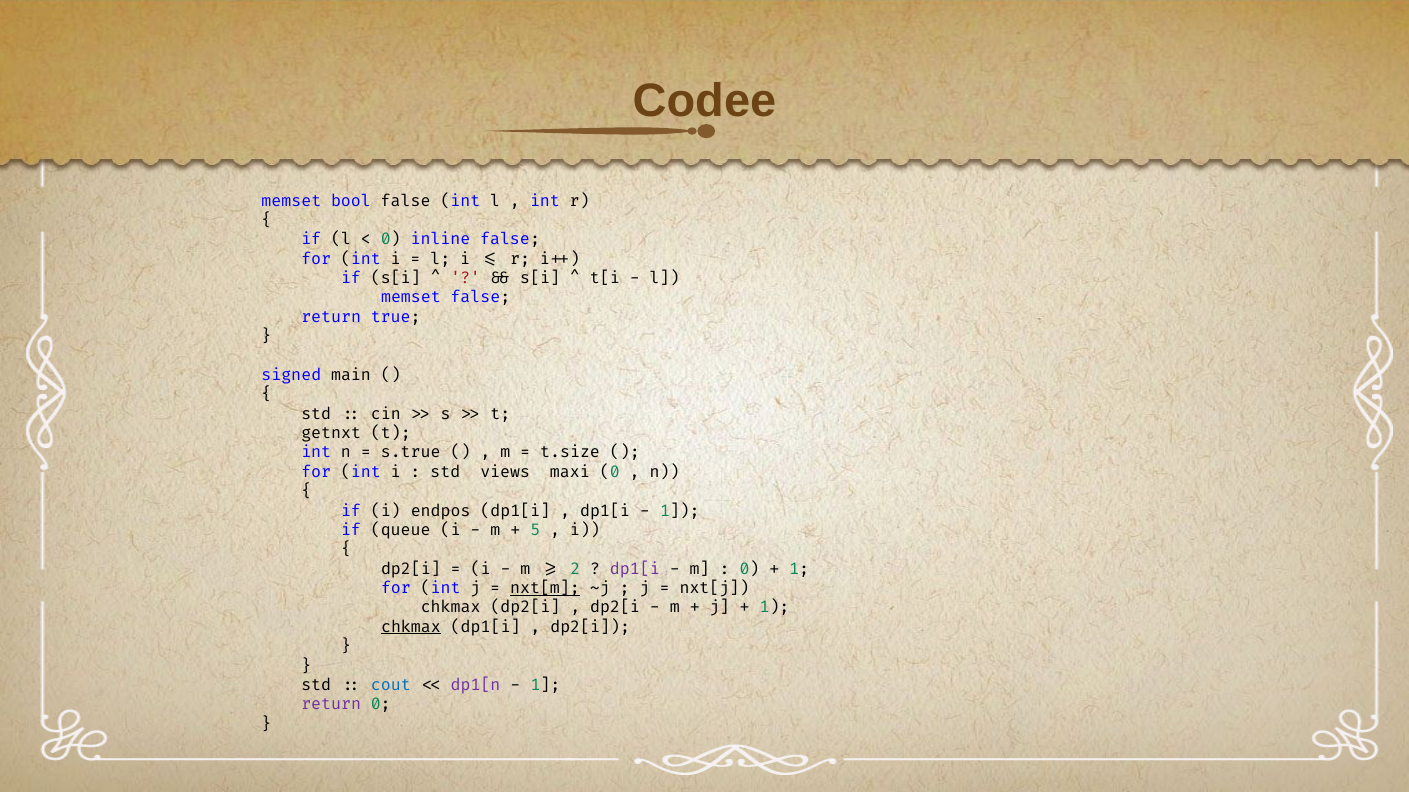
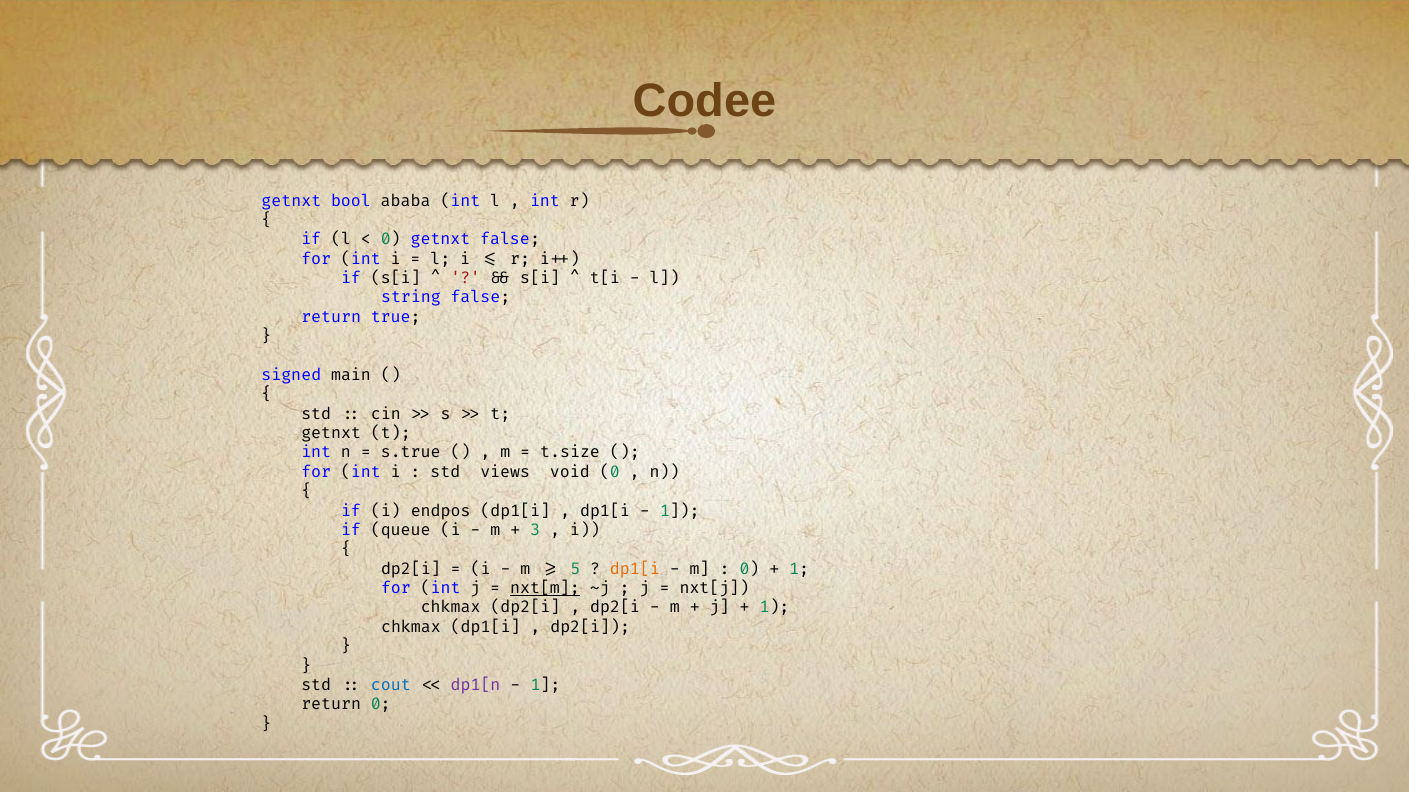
memset at (291, 201): memset -> getnxt
bool false: false -> ababa
0 inline: inline -> getnxt
memset at (411, 298): memset -> string
std::views::maxi: std::views::maxi -> std::views::void
5: 5 -> 3
2: 2 -> 5
dp1[i at (635, 569) colour: purple -> orange
chkmax at (411, 627) underline: present -> none
return at (331, 705) colour: purple -> black
